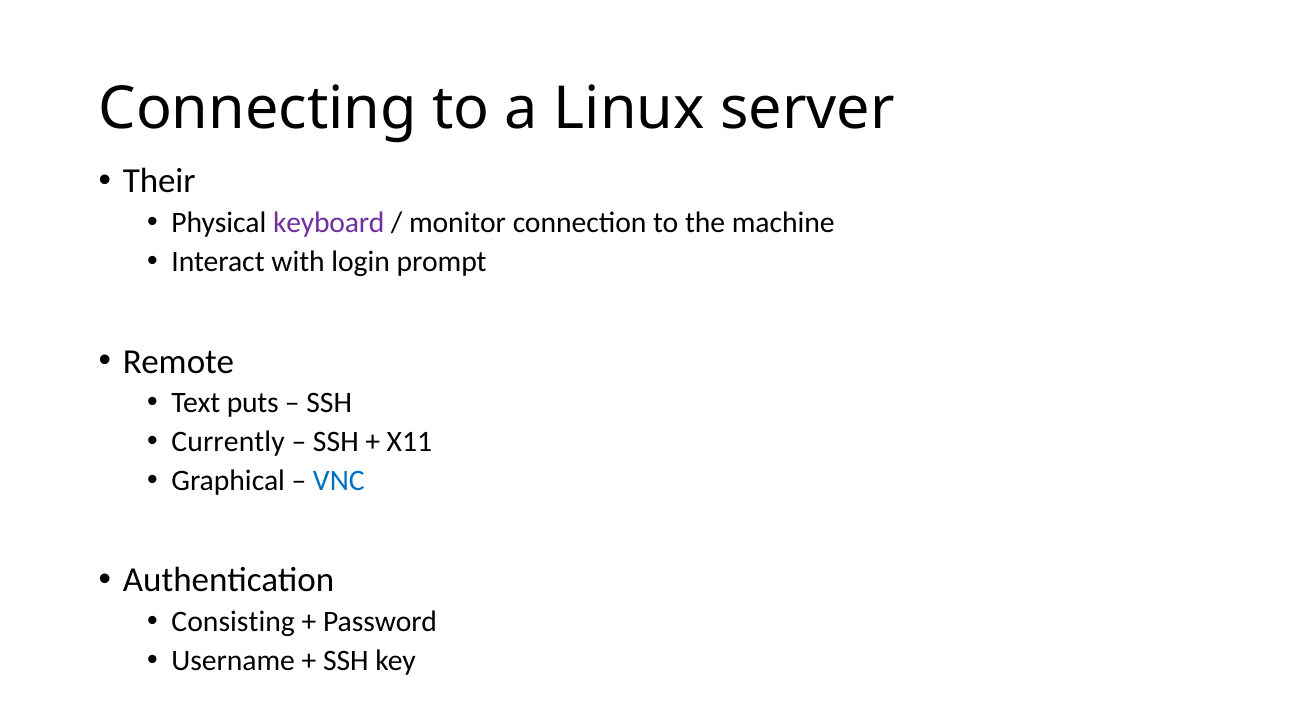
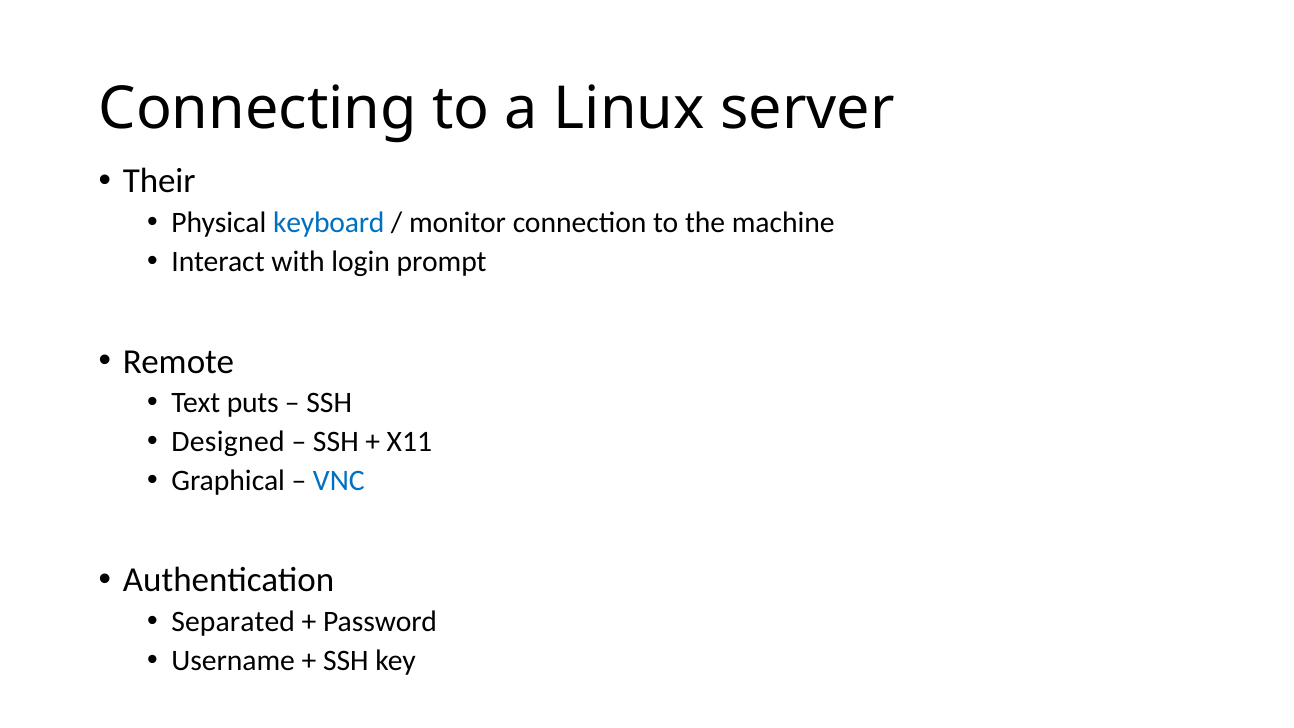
keyboard colour: purple -> blue
Currently: Currently -> Designed
Consisting: Consisting -> Separated
